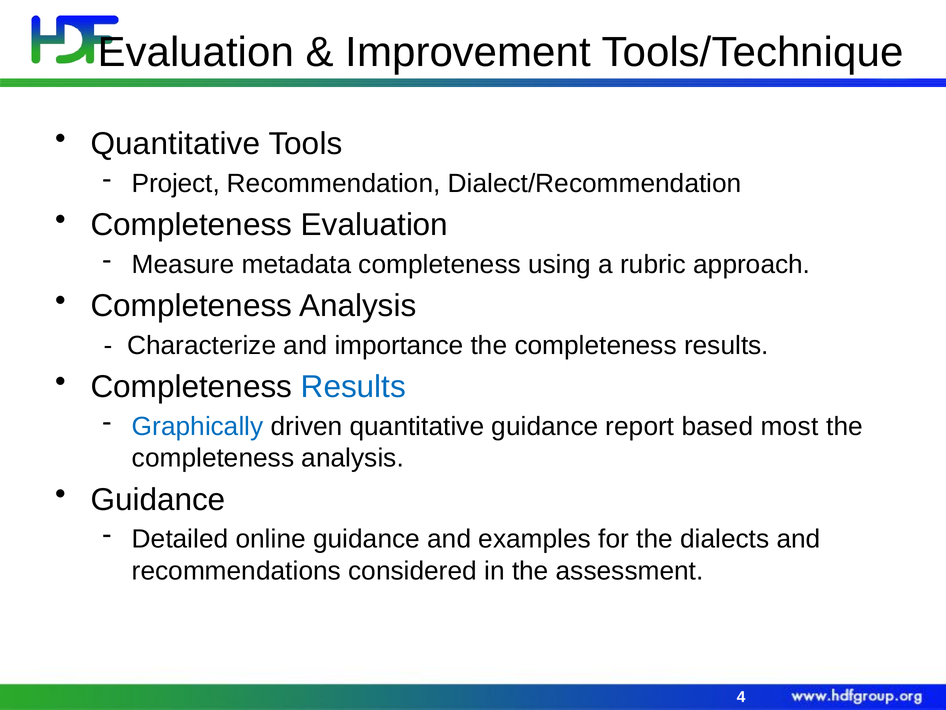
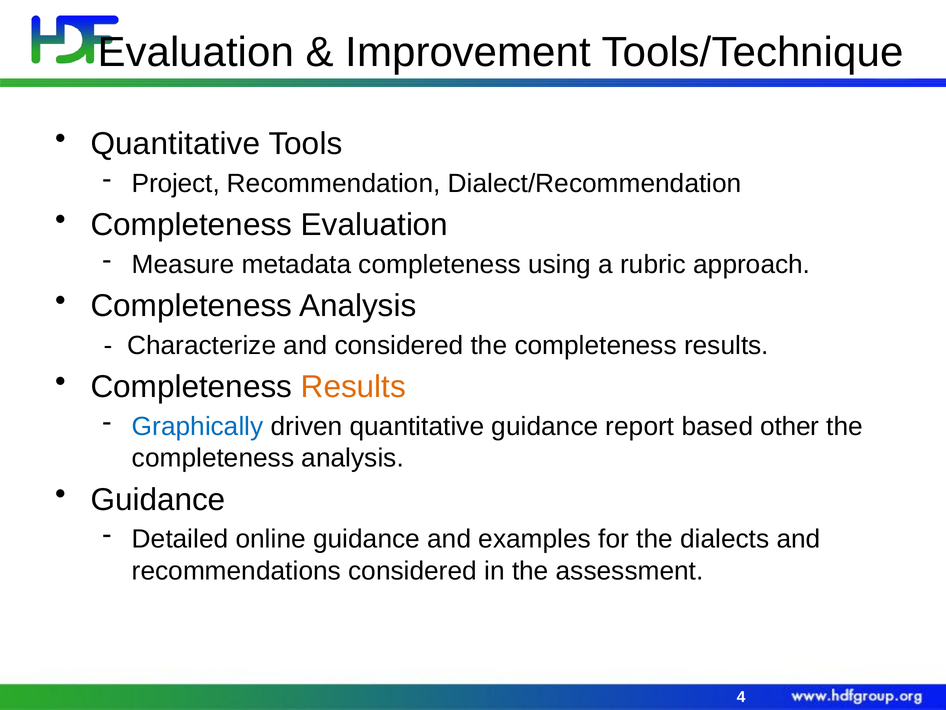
and importance: importance -> considered
Results at (353, 387) colour: blue -> orange
most: most -> other
